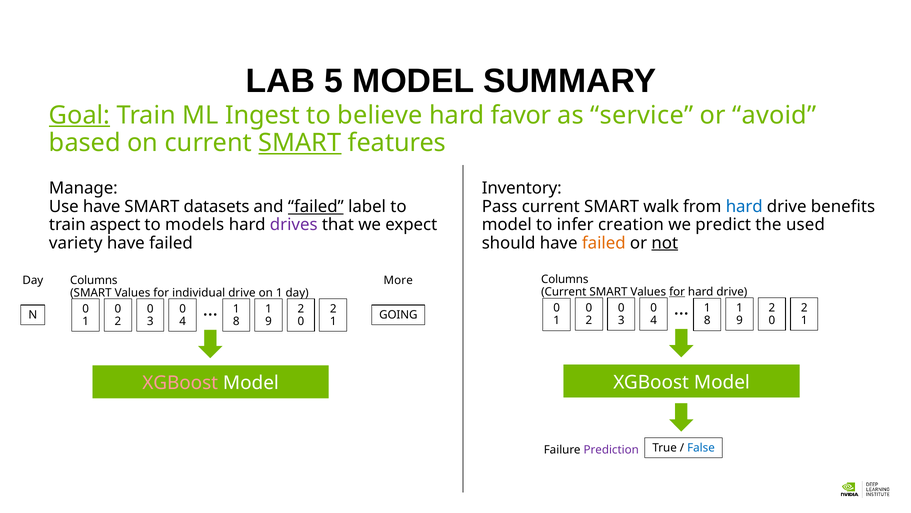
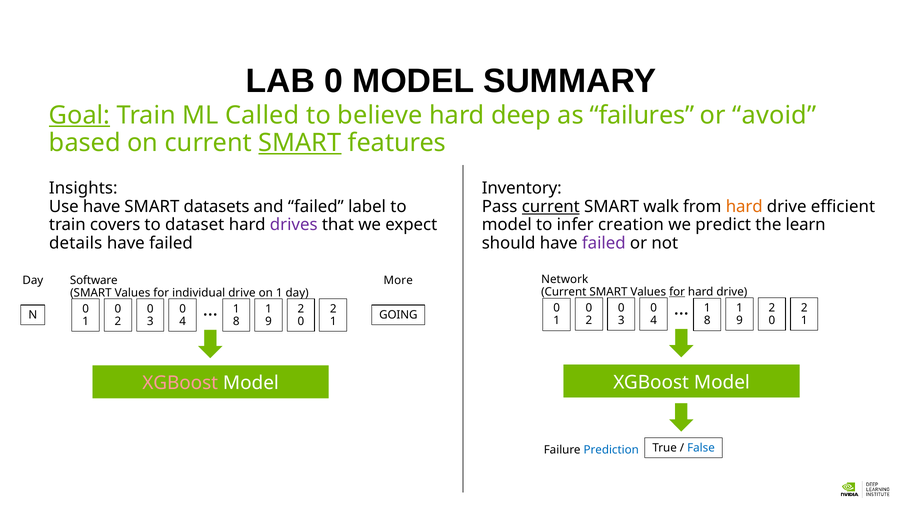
LAB 5: 5 -> 0
Ingest: Ingest -> Called
favor: favor -> deep
service: service -> failures
Manage: Manage -> Insights
current at (551, 206) underline: none -> present
hard at (744, 206) colour: blue -> orange
benefits: benefits -> efficient
failed at (316, 206) underline: present -> none
aspect: aspect -> covers
models: models -> dataset
used: used -> learn
variety: variety -> details
failed at (604, 243) colour: orange -> purple
not underline: present -> none
Columns at (565, 279): Columns -> Network
Columns at (94, 280): Columns -> Software
Prediction colour: purple -> blue
